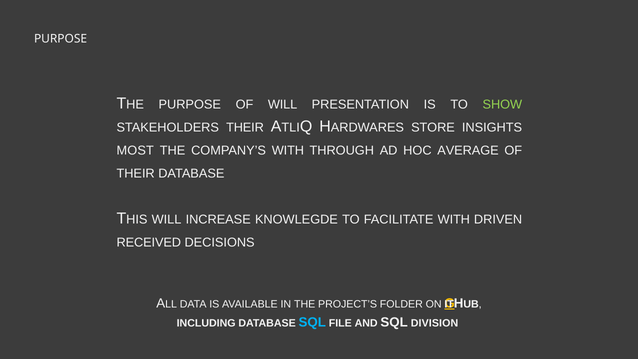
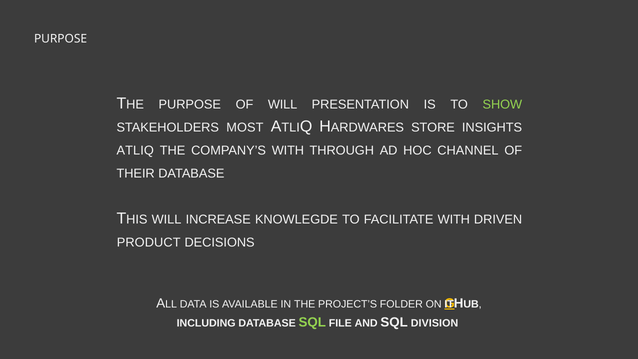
STAKEHOLDERS THEIR: THEIR -> MOST
MOST: MOST -> ATLIQ
AVERAGE: AVERAGE -> CHANNEL
RECEIVED: RECEIVED -> PRODUCT
SQL at (312, 322) colour: light blue -> light green
